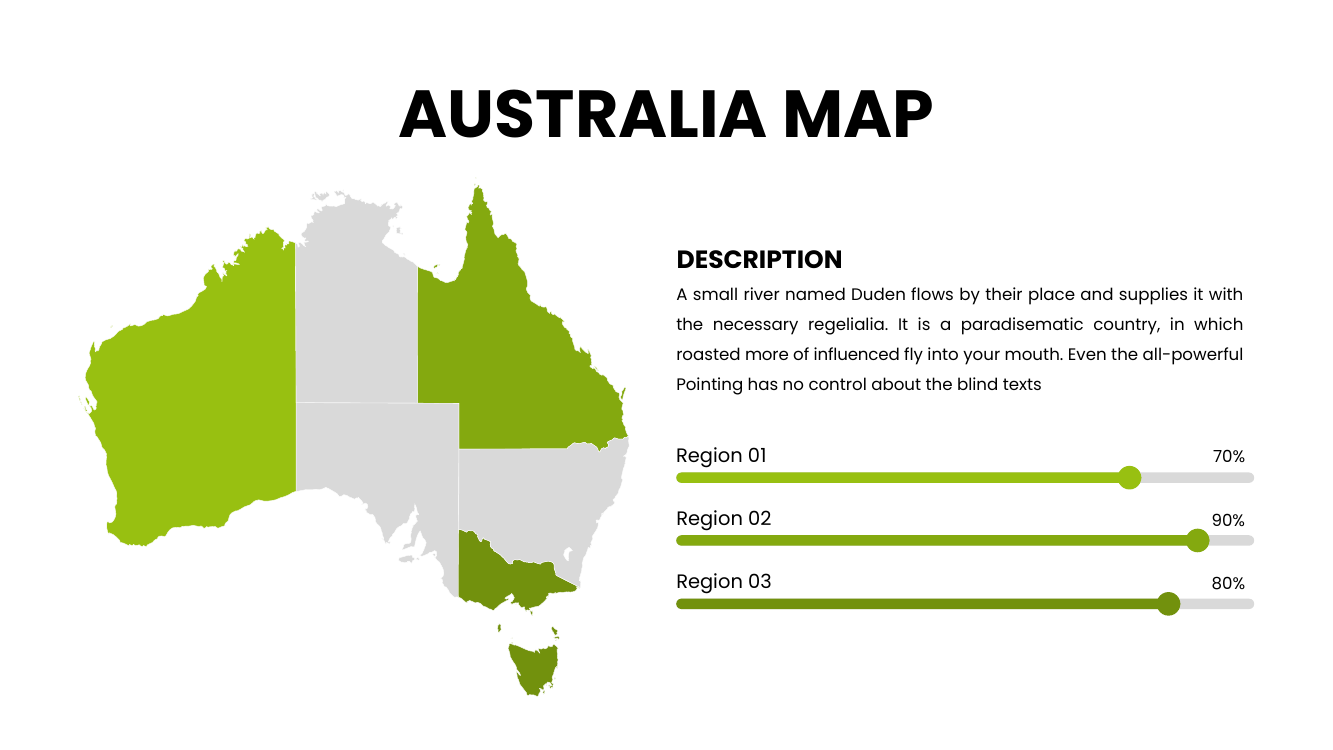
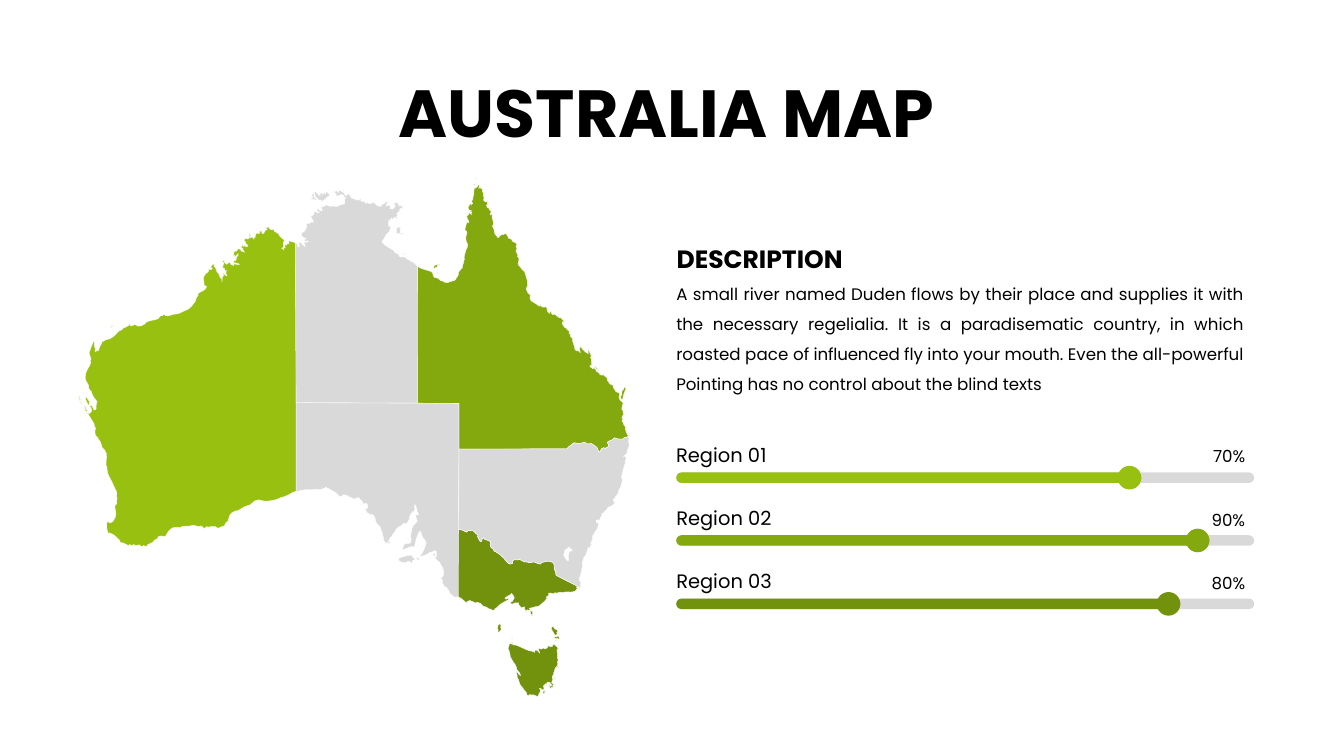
more: more -> pace
